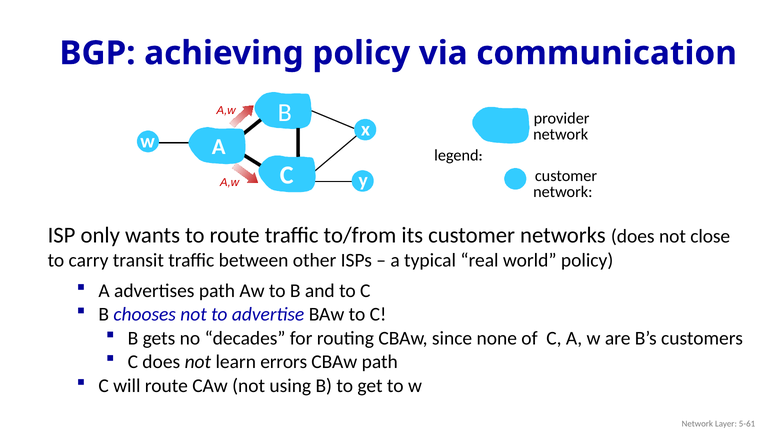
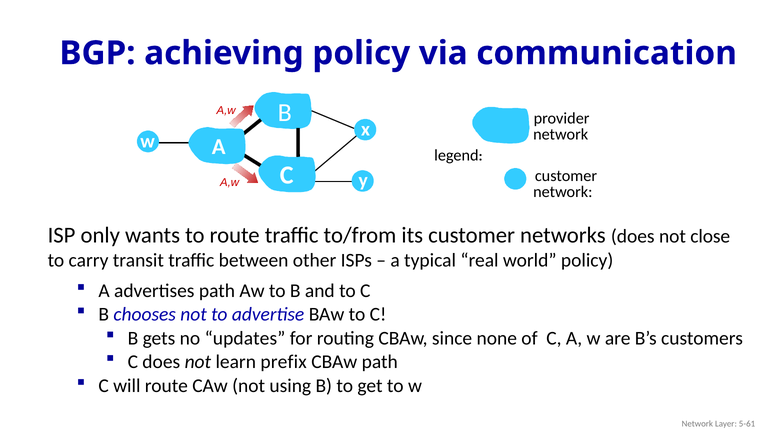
decades: decades -> updates
errors: errors -> prefix
